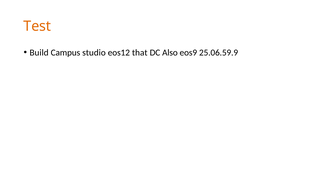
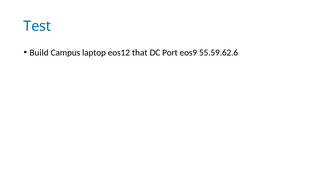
Test colour: orange -> blue
studio: studio -> laptop
Also: Also -> Port
25.06.59.9: 25.06.59.9 -> 55.59.62.6
